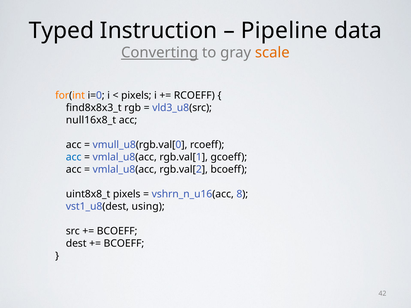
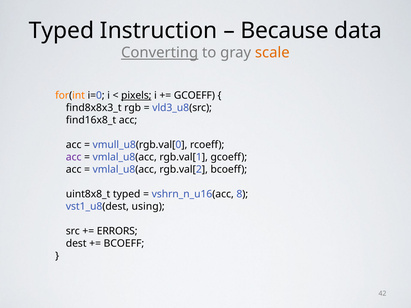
Pipeline: Pipeline -> Because
pixels at (136, 96) underline: none -> present
RCOEFF at (194, 96): RCOEFF -> GCOEFF
null16x8_t: null16x8_t -> find16x8_t
acc at (74, 157) colour: blue -> purple
uint8x8_t pixels: pixels -> typed
BCOEFF at (117, 231): BCOEFF -> ERRORS
